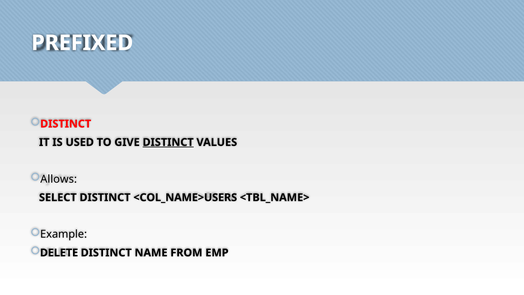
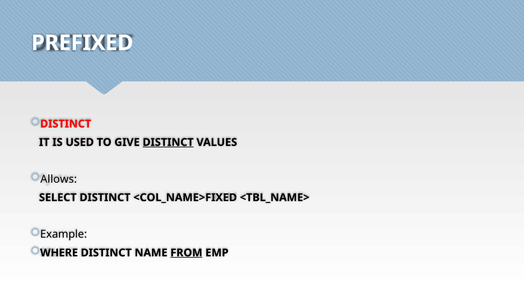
<COL_NAME>USERS: <COL_NAME>USERS -> <COL_NAME>FIXED
DELETE: DELETE -> WHERE
FROM underline: none -> present
